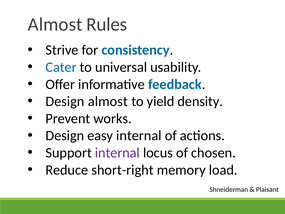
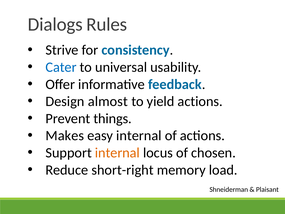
Almost at (55, 24): Almost -> Dialogs
yield density: density -> actions
works: works -> things
Design at (65, 136): Design -> Makes
internal at (117, 153) colour: purple -> orange
